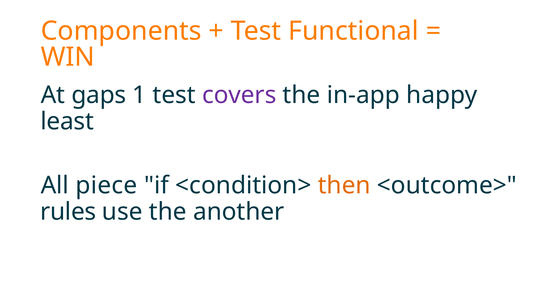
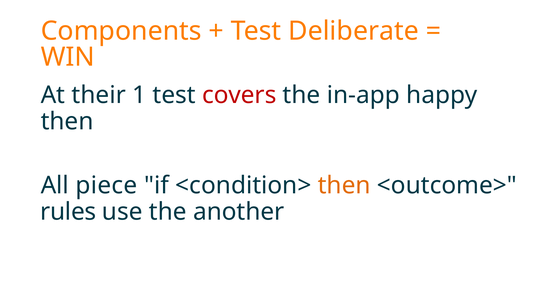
Functional: Functional -> Deliberate
gaps: gaps -> their
covers colour: purple -> red
least at (67, 122): least -> then
